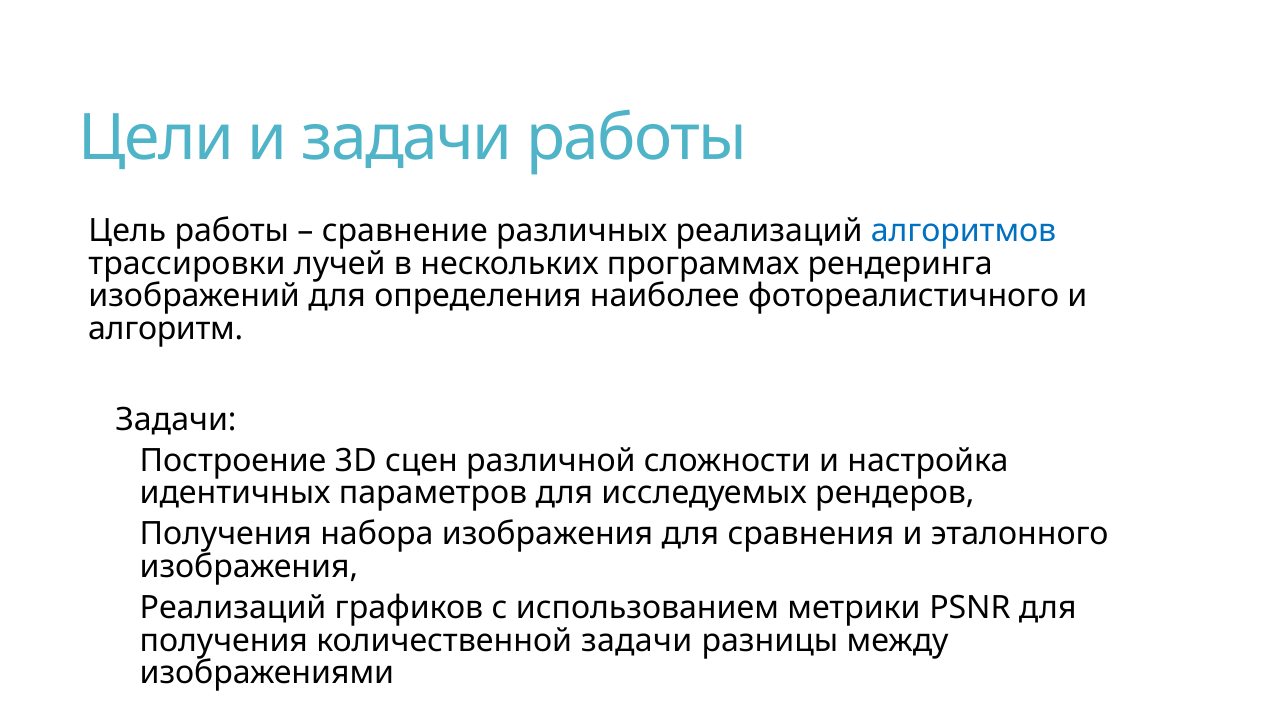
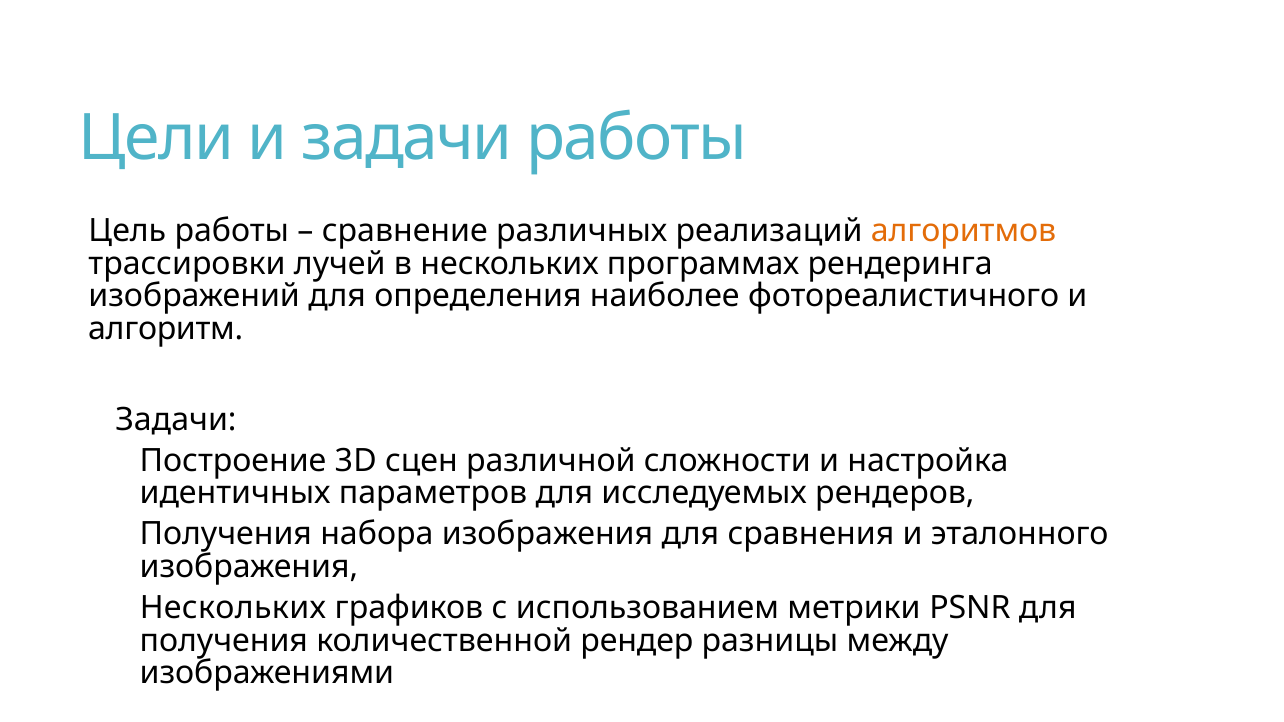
алгоритмов colour: blue -> orange
Реализаций at (233, 608): Реализаций -> Нескольких
количественной задачи: задачи -> рендер
